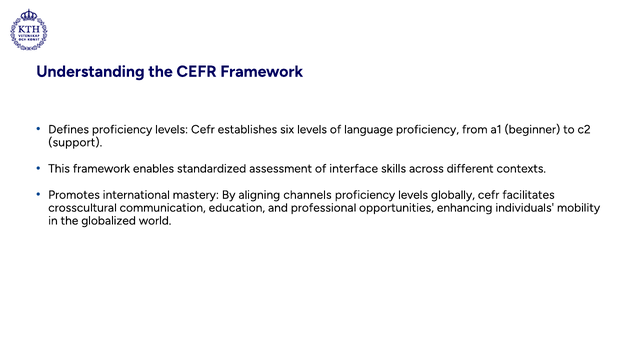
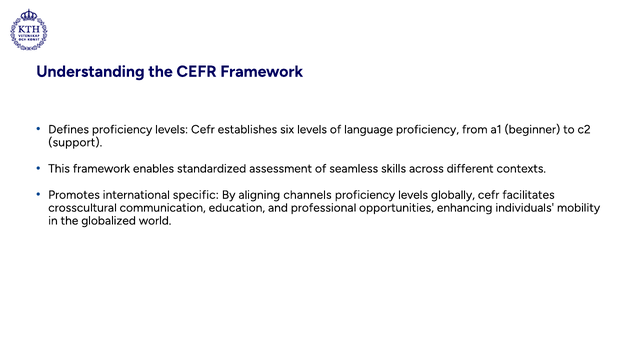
interface: interface -> seamless
mastery: mastery -> specific
